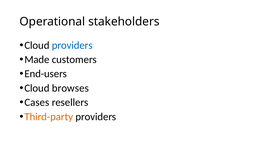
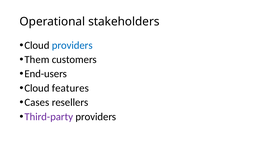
Made: Made -> Them
browses: browses -> features
Third-party colour: orange -> purple
